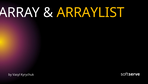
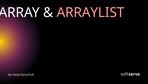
ARRAYLIST colour: yellow -> pink
